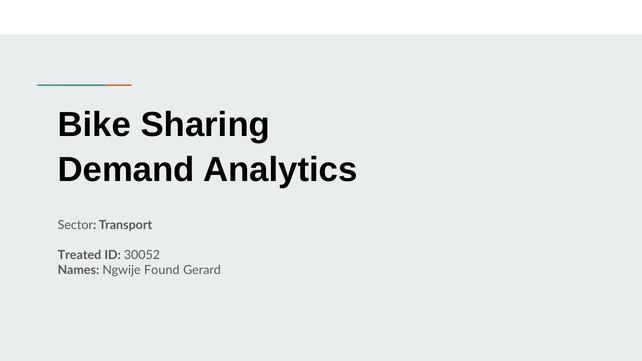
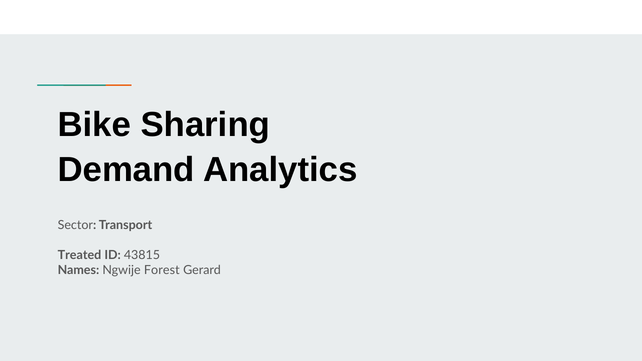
30052: 30052 -> 43815
Found: Found -> Forest
